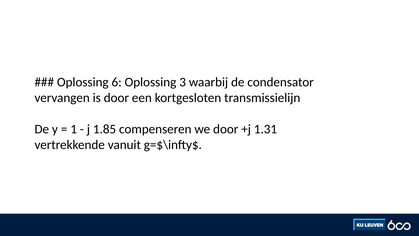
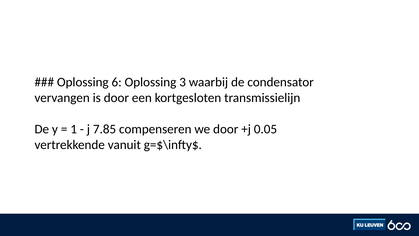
1.85: 1.85 -> 7.85
1.31: 1.31 -> 0.05
